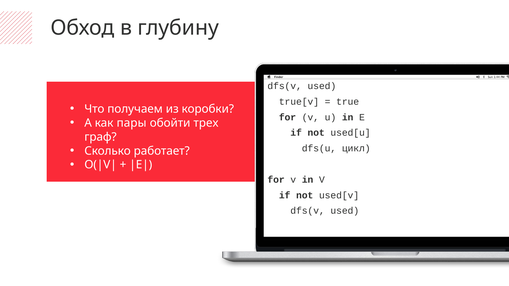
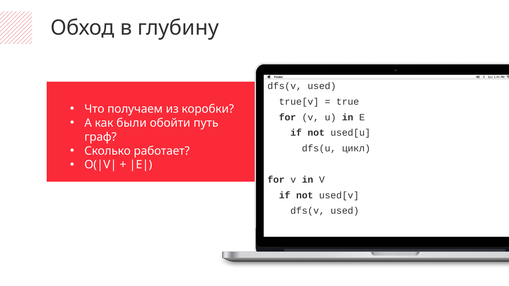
пары: пары -> были
трех: трех -> путь
